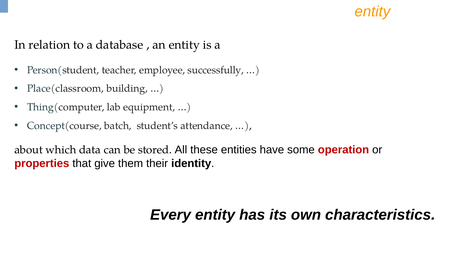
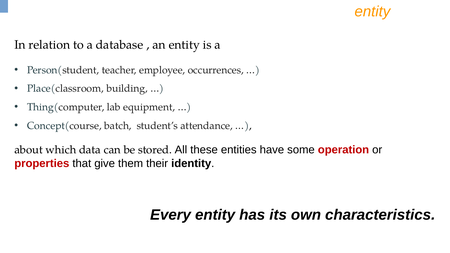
successfully: successfully -> occurrences
